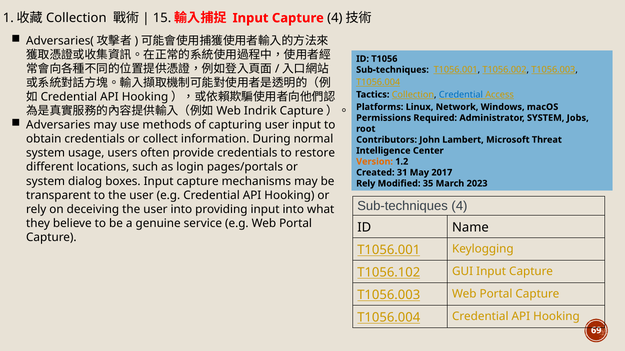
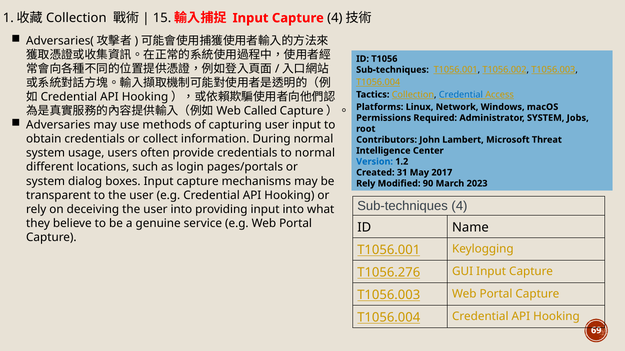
Indrik: Indrik -> Called
to restore: restore -> normal
Version colour: orange -> blue
35: 35 -> 90
T1056.102: T1056.102 -> T1056.276
